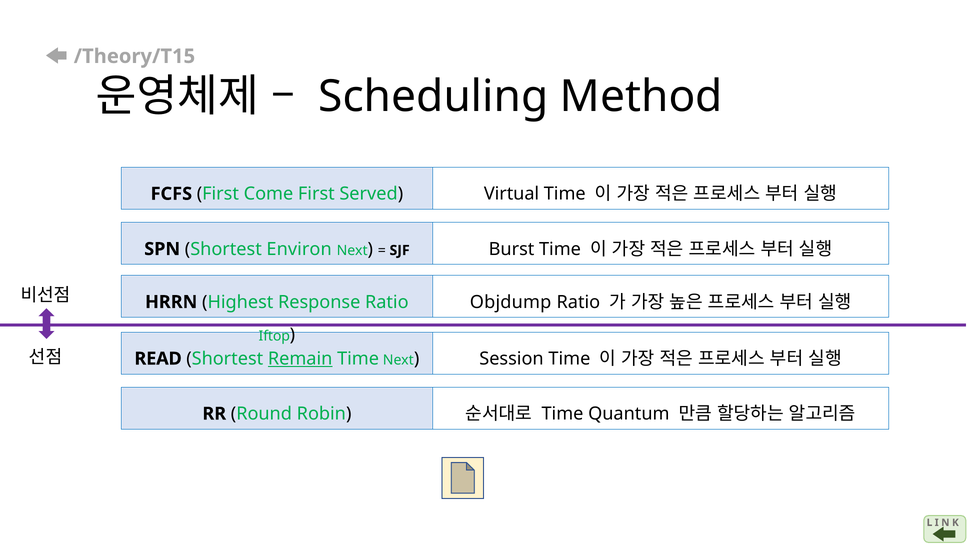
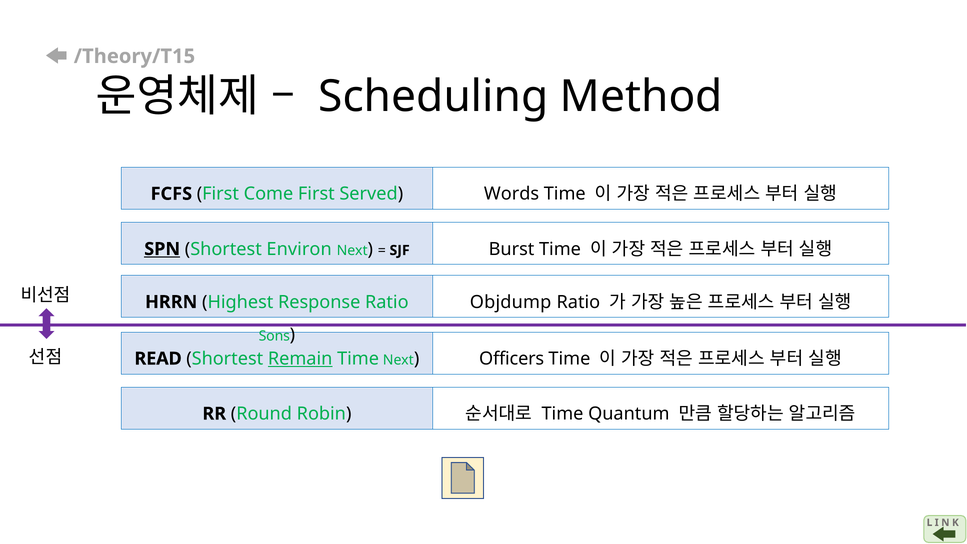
Virtual: Virtual -> Words
SPN underline: none -> present
Iftop: Iftop -> Sons
Session: Session -> Officers
